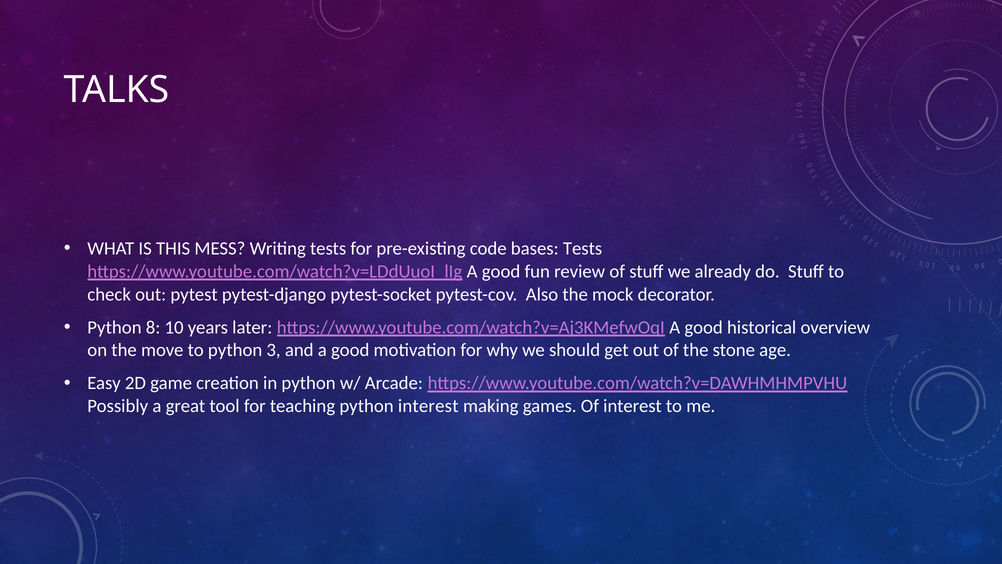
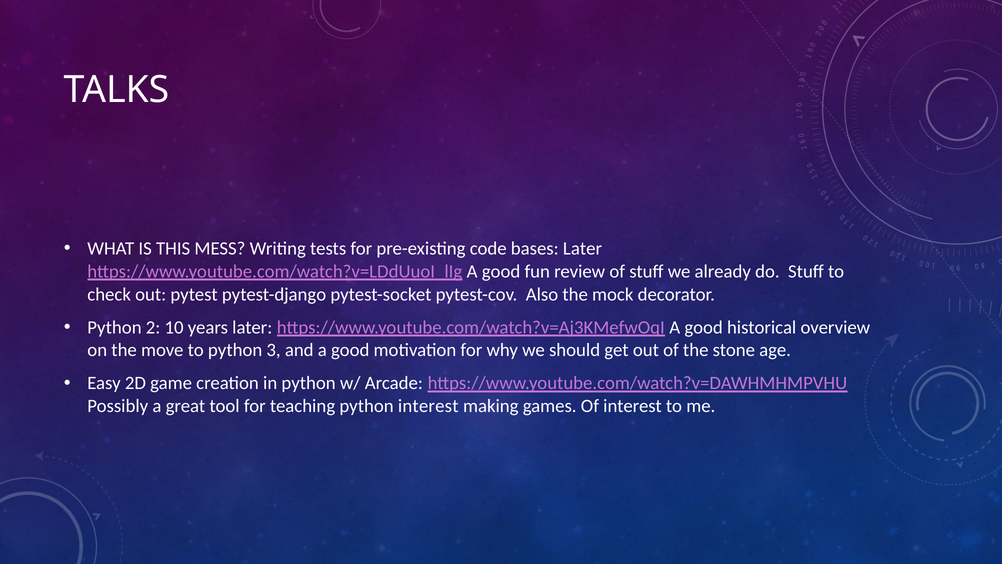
bases Tests: Tests -> Later
8: 8 -> 2
